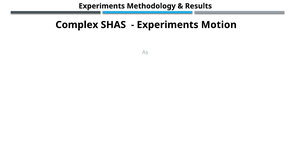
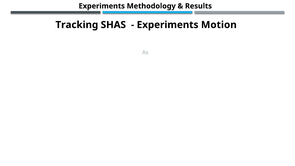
Complex: Complex -> Tracking
